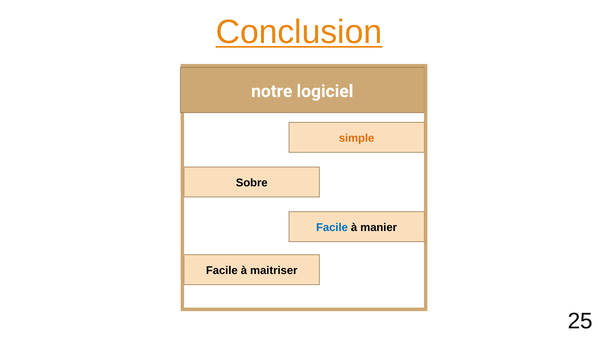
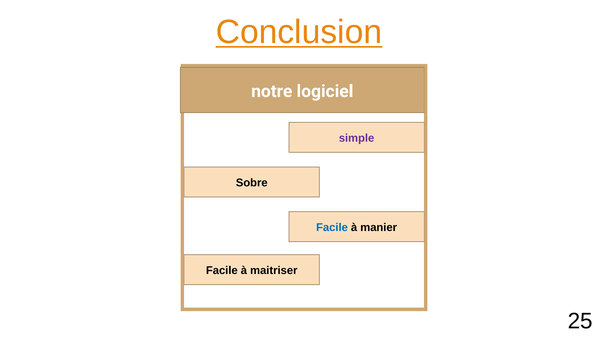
simple colour: orange -> purple
